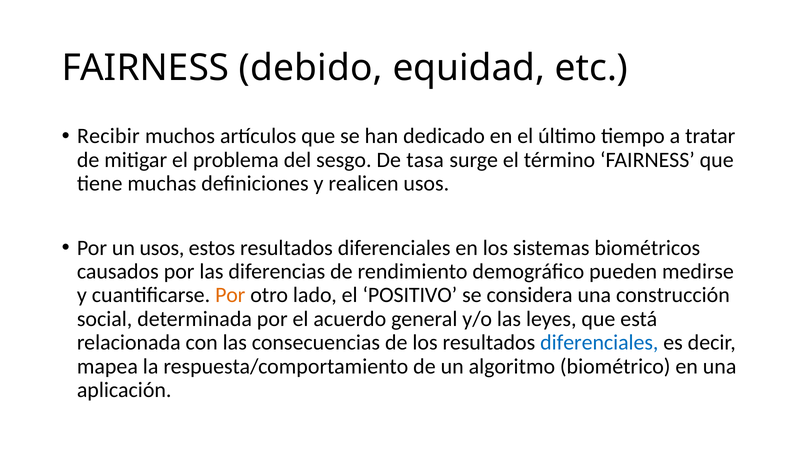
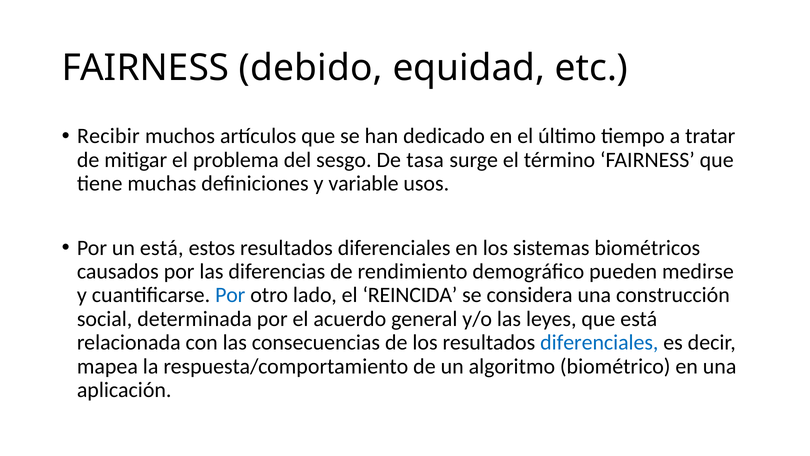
realicen: realicen -> variable
un usos: usos -> está
Por at (230, 295) colour: orange -> blue
POSITIVO: POSITIVO -> REINCIDA
